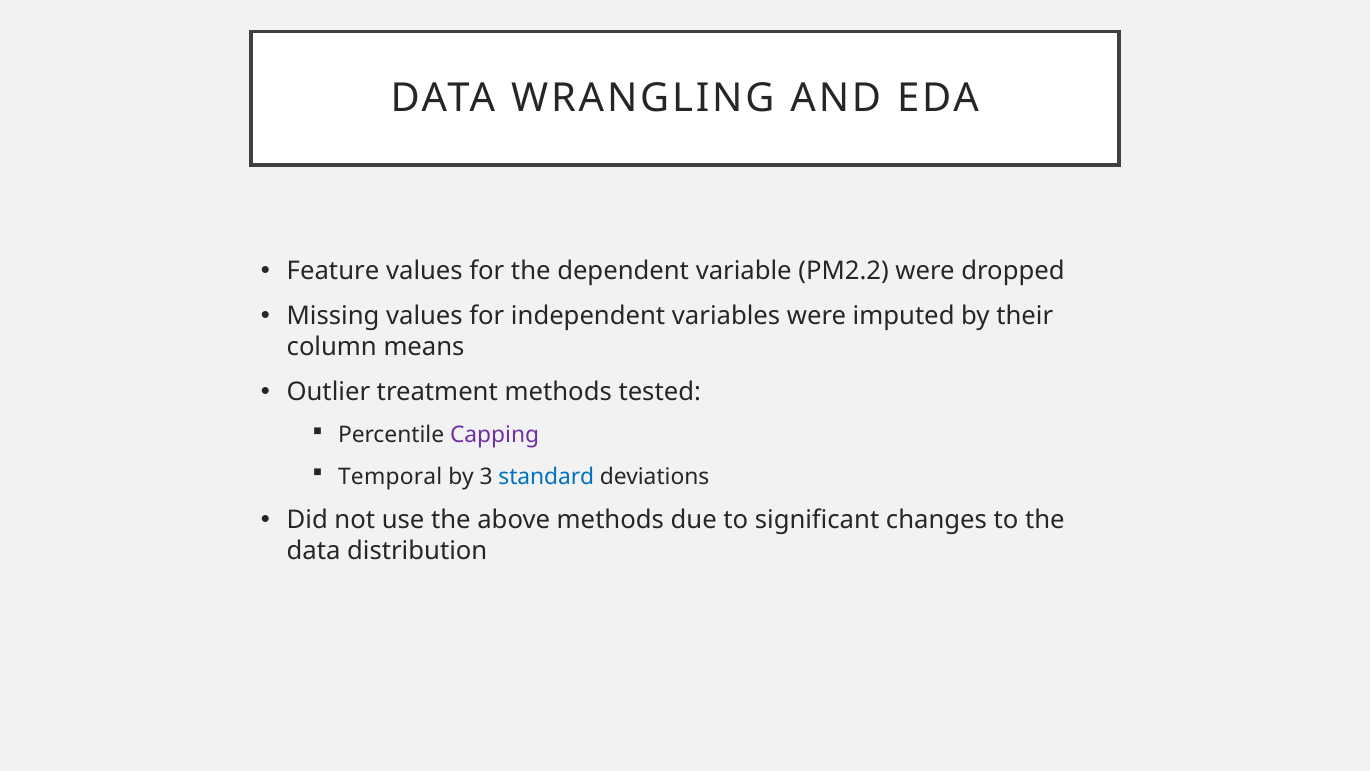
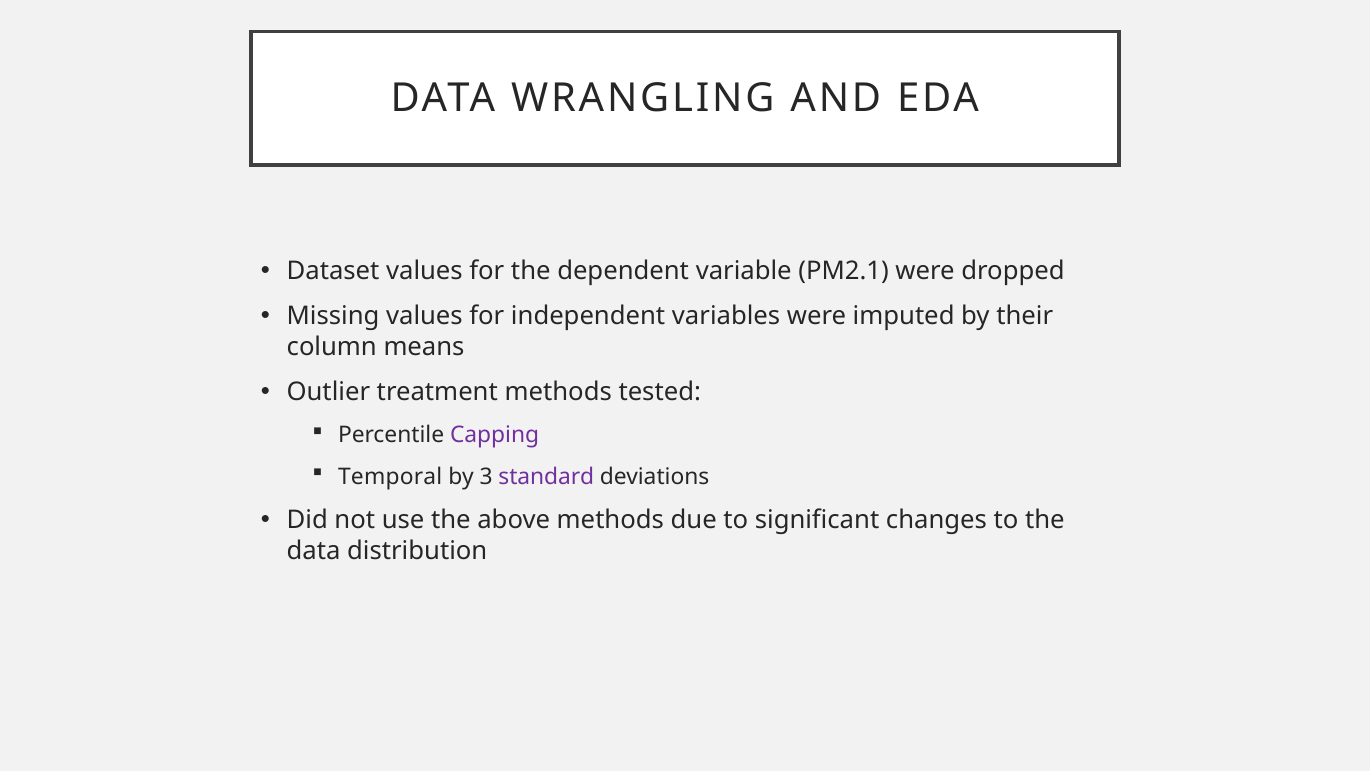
Feature: Feature -> Dataset
PM2.2: PM2.2 -> PM2.1
standard colour: blue -> purple
